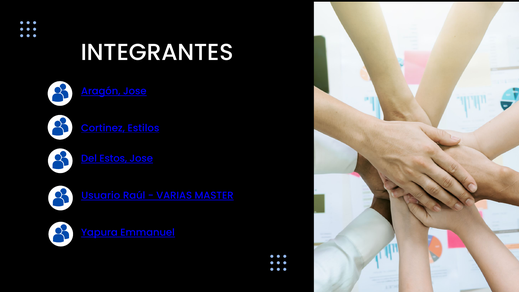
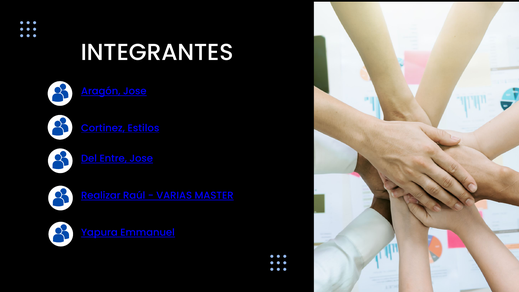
Estos: Estos -> Entre
Usuario: Usuario -> Realizar
